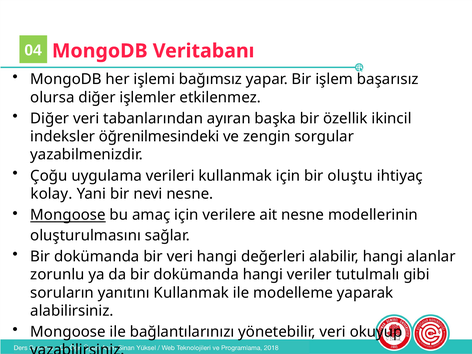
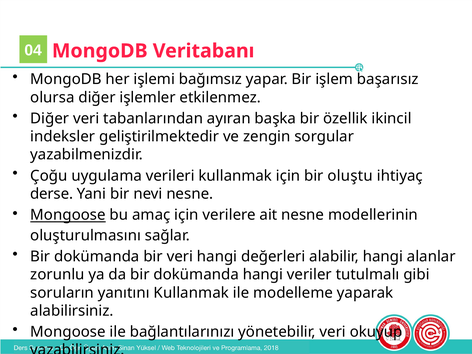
öğrenilmesindeki: öğrenilmesindeki -> geliştirilmektedir
kolay: kolay -> derse
